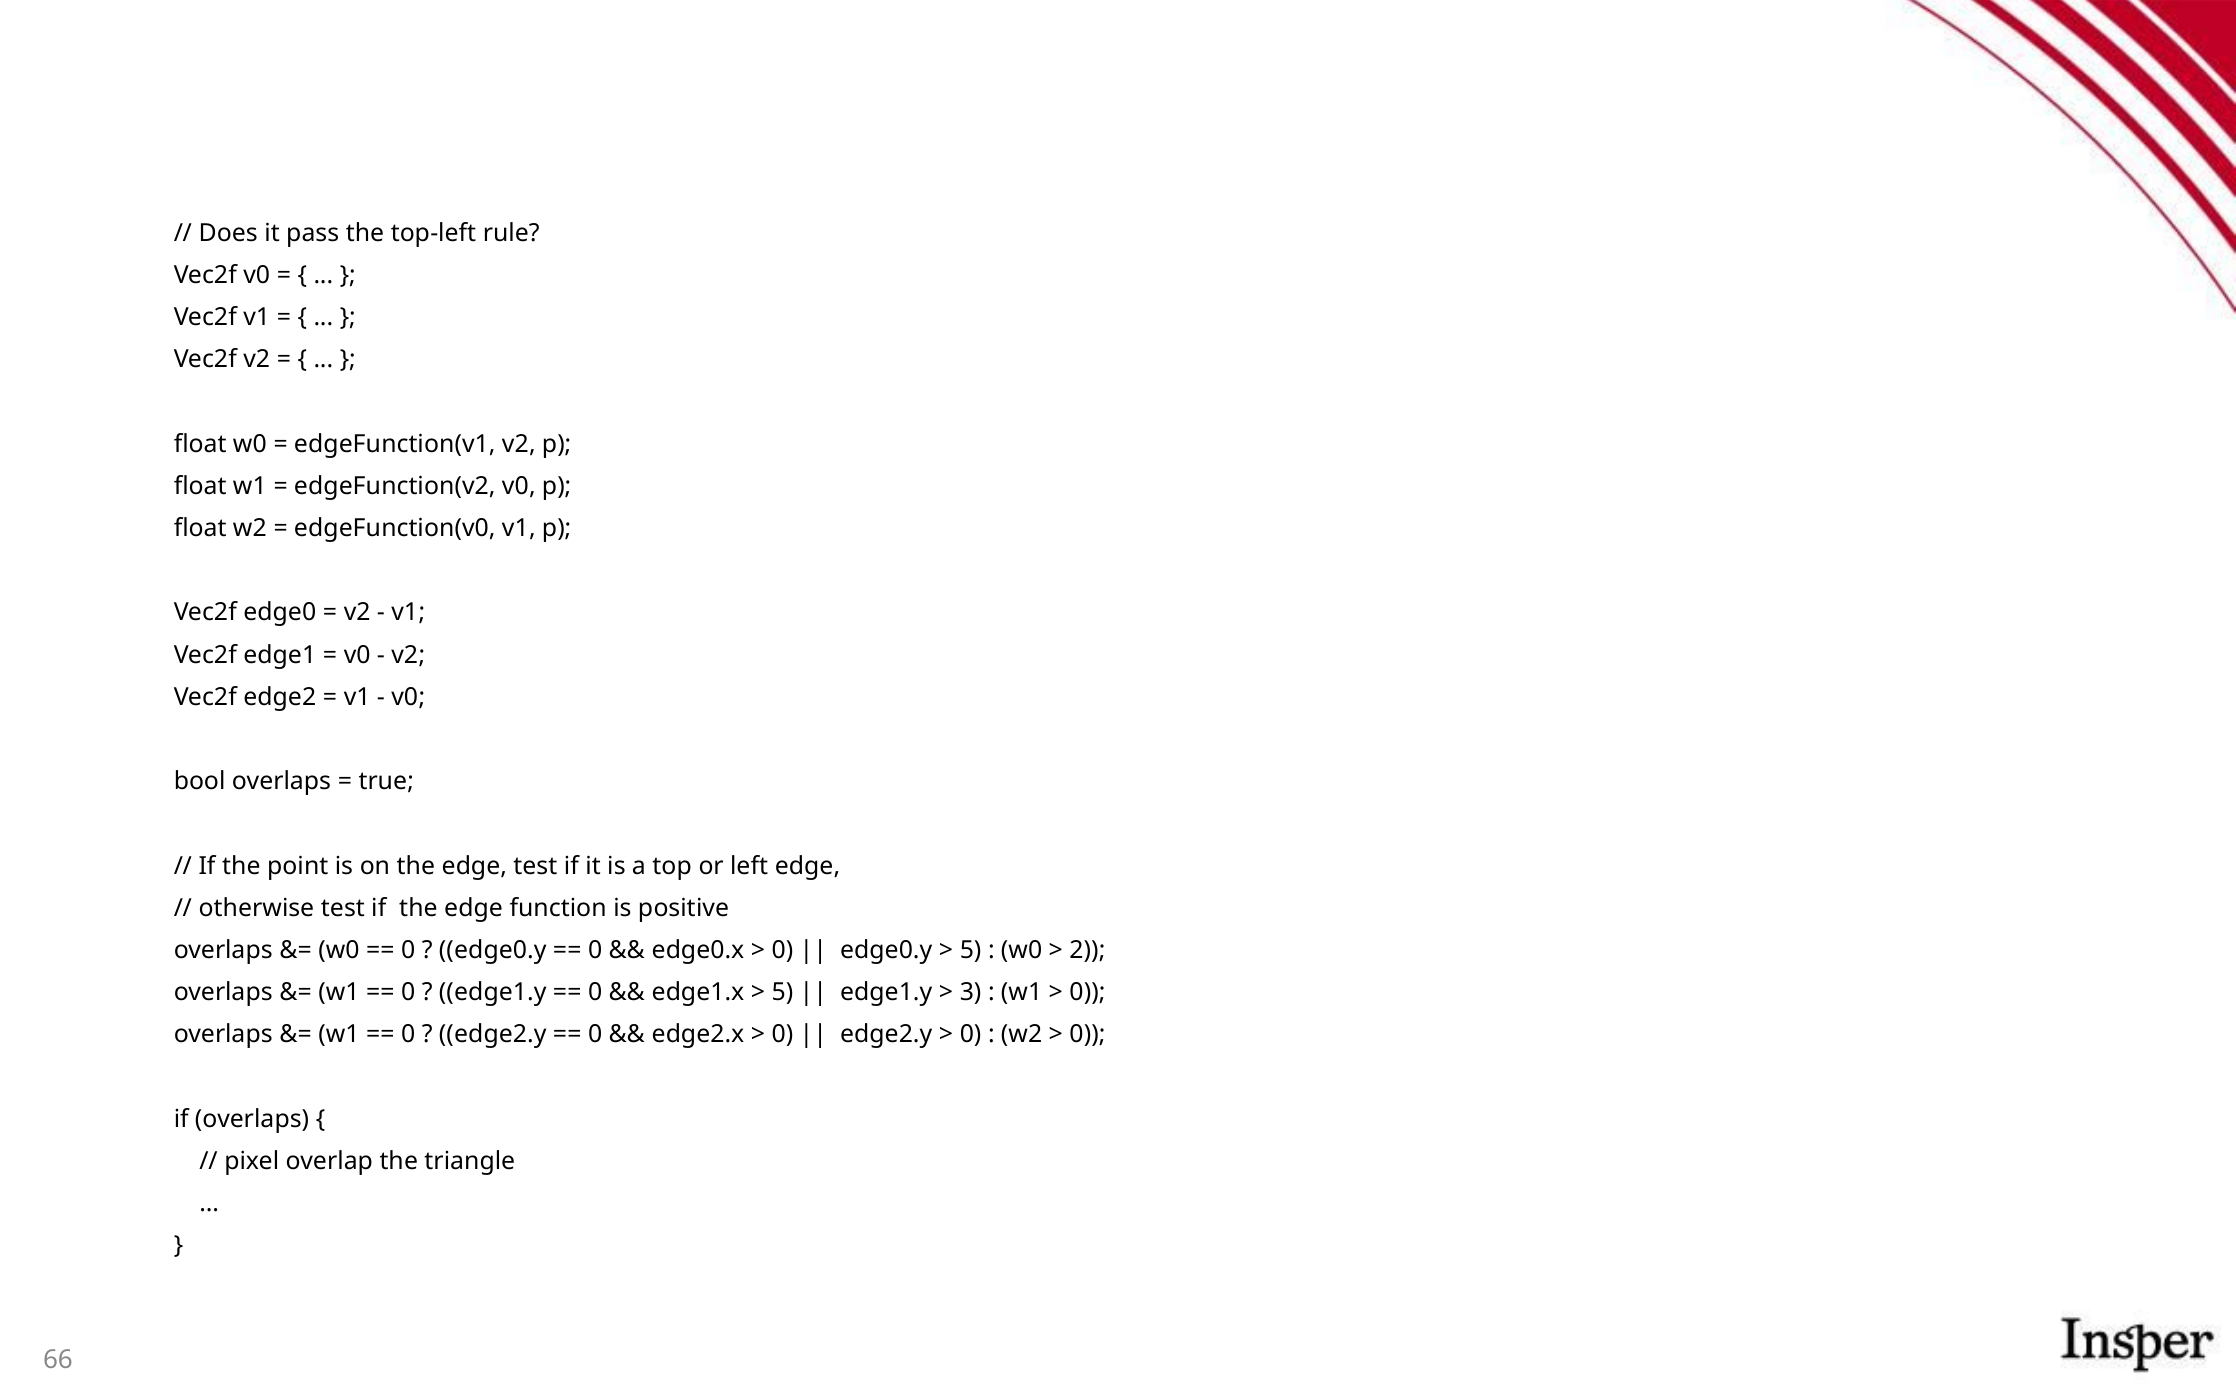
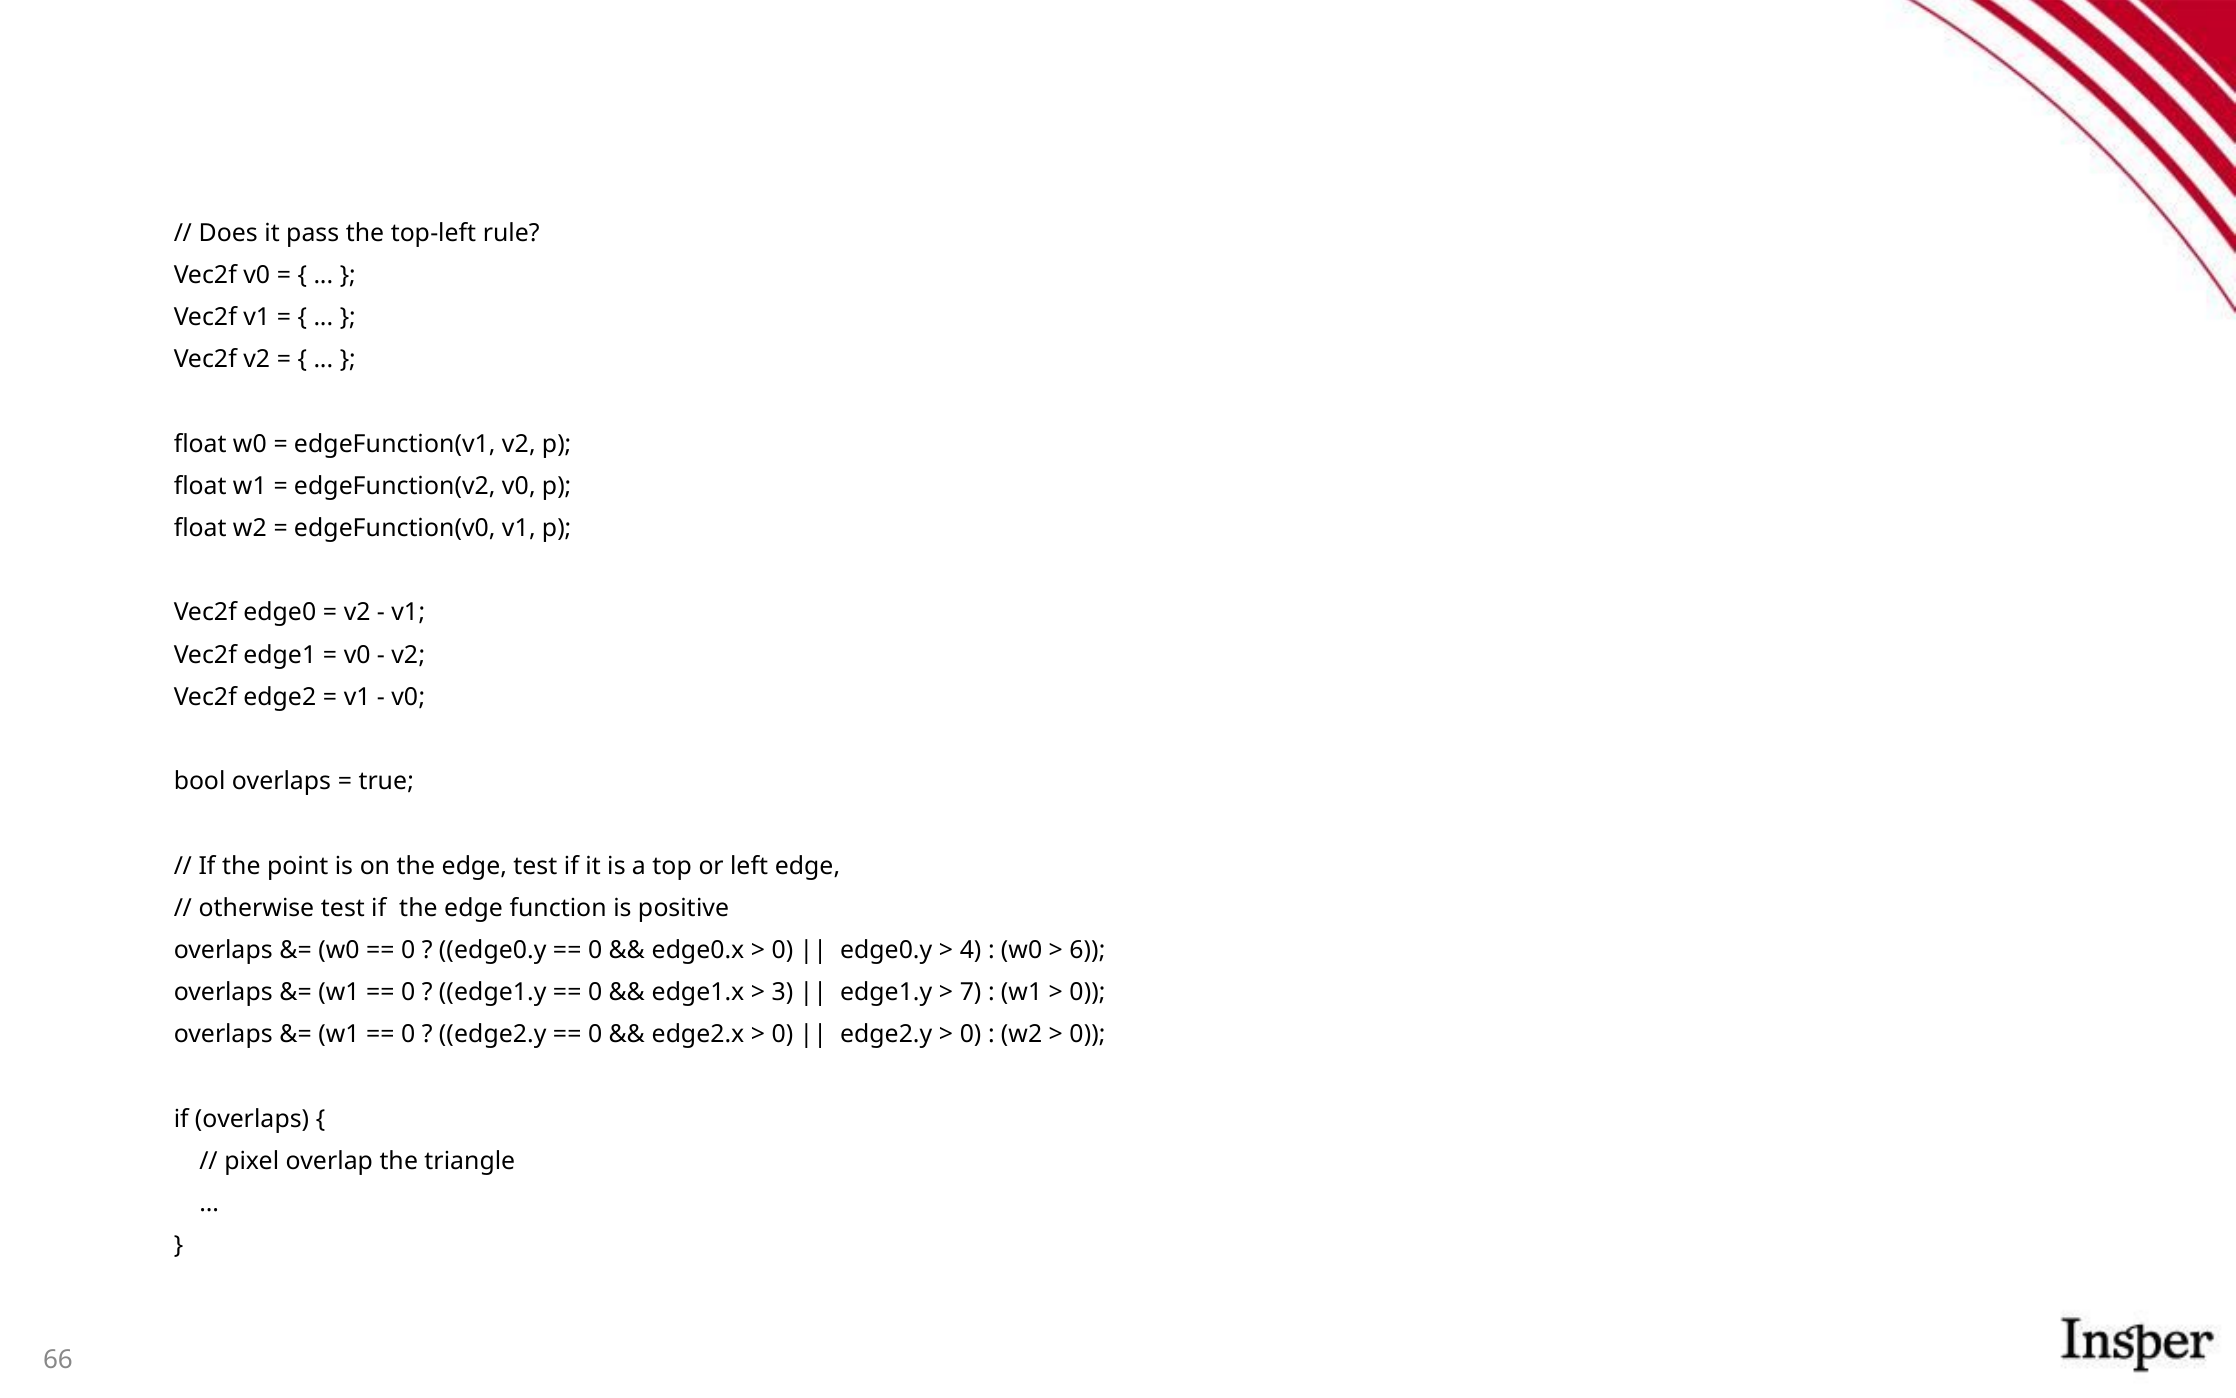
5 at (971, 950): 5 -> 4
2: 2 -> 6
5 at (782, 992): 5 -> 3
3: 3 -> 7
